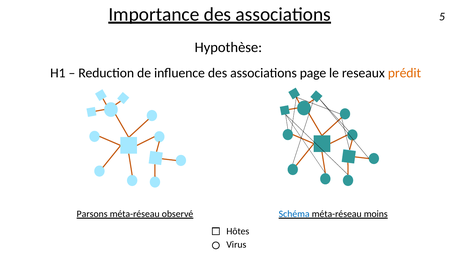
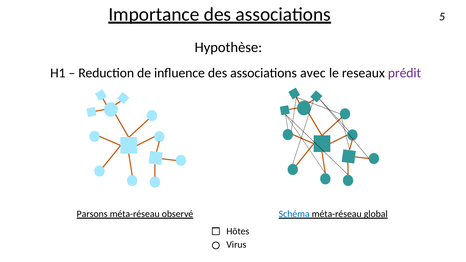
page: page -> avec
prédit colour: orange -> purple
moins: moins -> global
